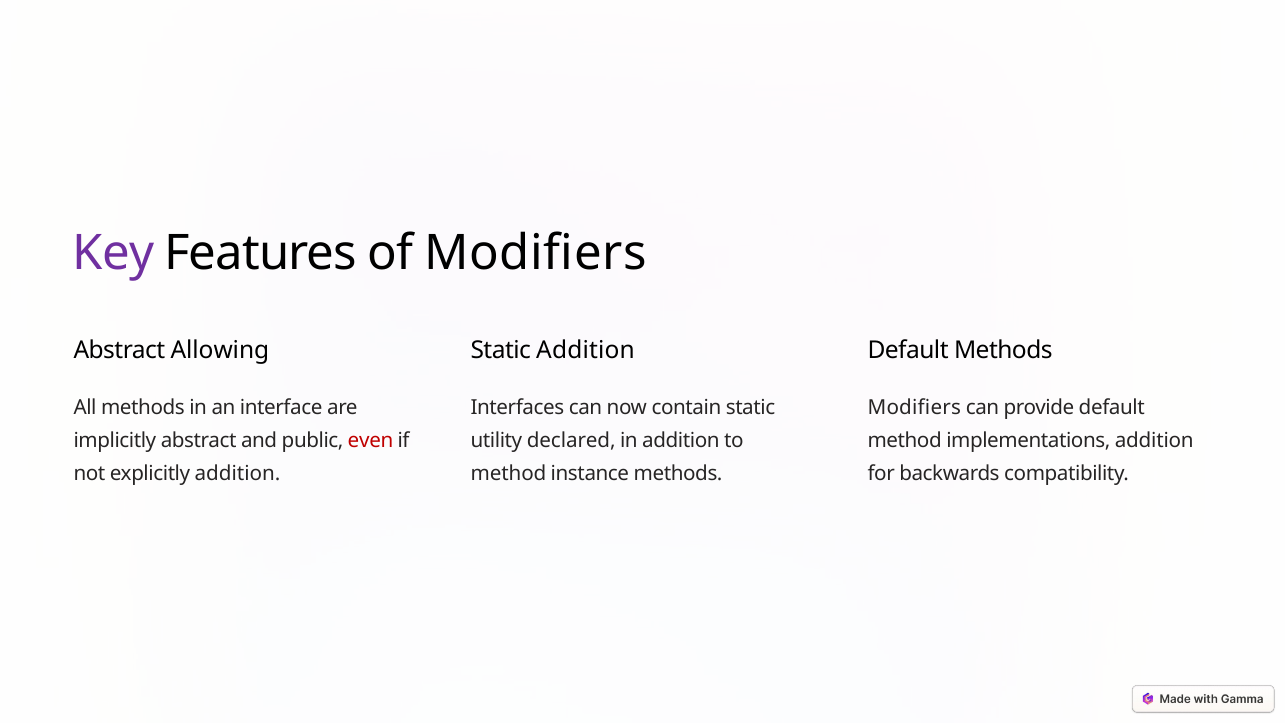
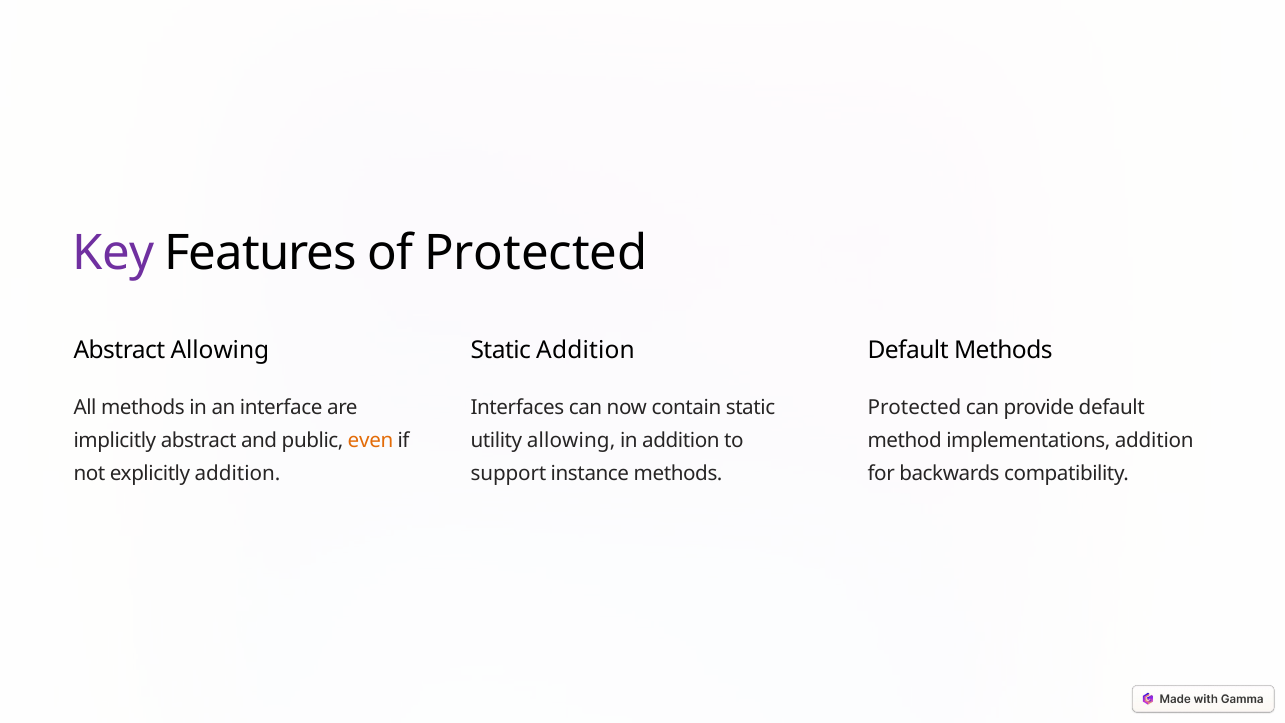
of Modifiers: Modifiers -> Protected
Modifiers at (914, 407): Modifiers -> Protected
even colour: red -> orange
utility declared: declared -> allowing
method at (508, 474): method -> support
